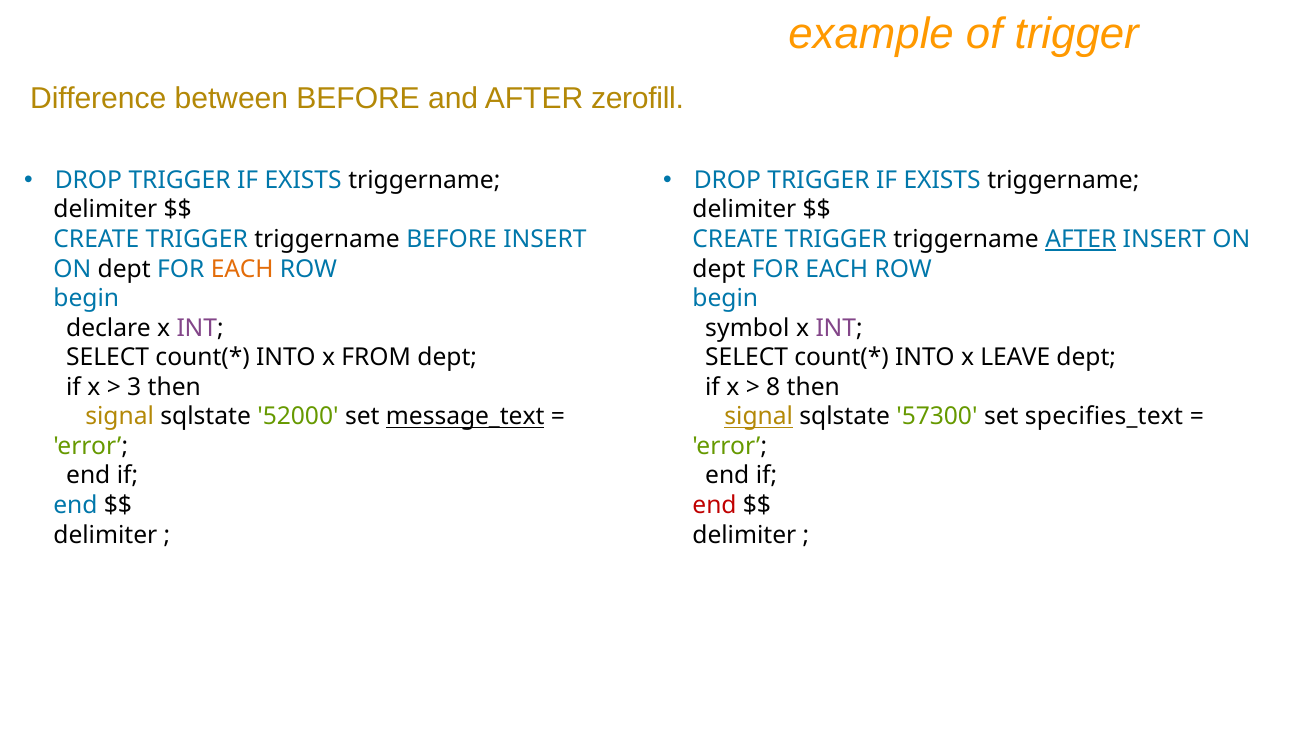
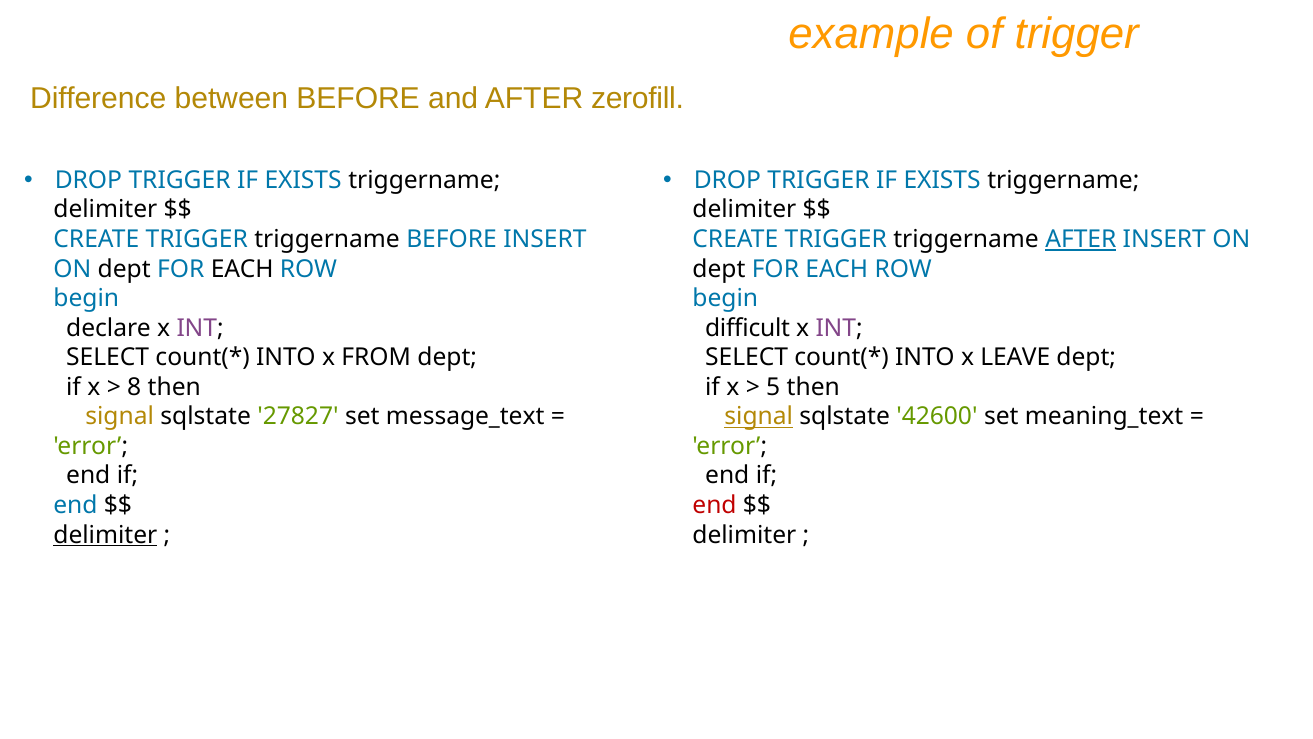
EACH at (242, 269) colour: orange -> black
symbol: symbol -> difficult
3: 3 -> 8
8: 8 -> 5
52000: 52000 -> 27827
message_text underline: present -> none
57300: 57300 -> 42600
specifies_text: specifies_text -> meaning_text
delimiter at (105, 535) underline: none -> present
